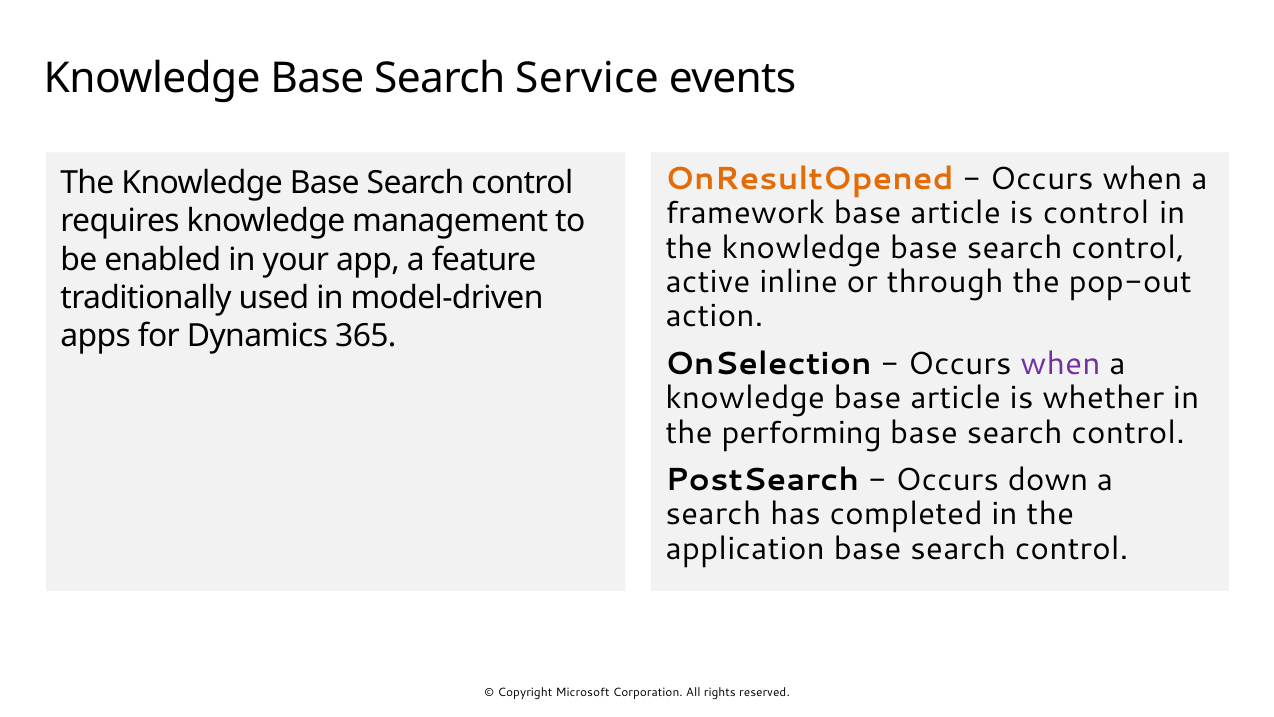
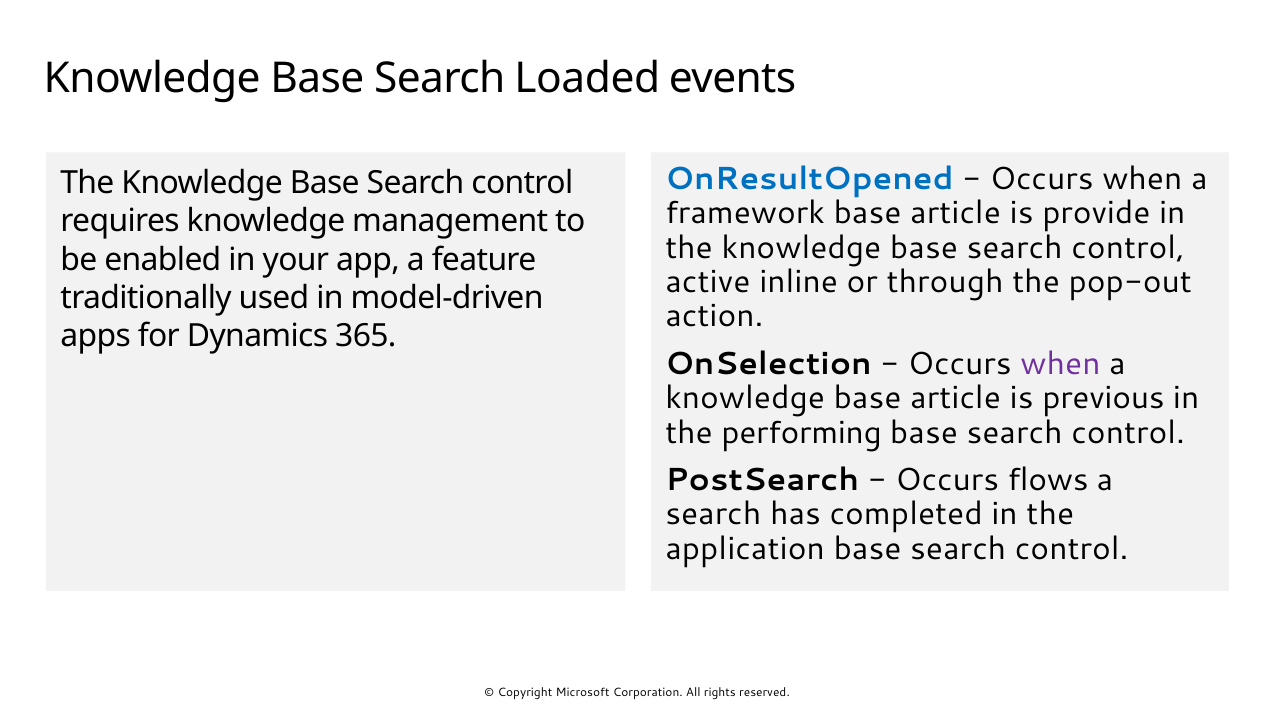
Service: Service -> Loaded
OnResultOpened colour: orange -> blue
is control: control -> provide
whether: whether -> previous
down: down -> flows
